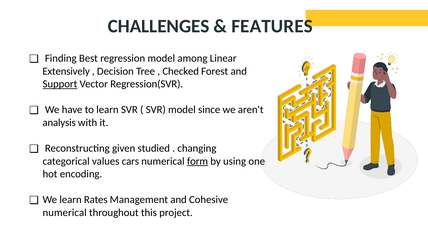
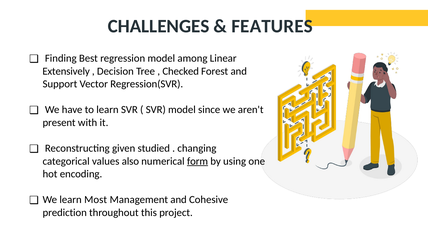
Support underline: present -> none
analysis: analysis -> present
cars: cars -> also
Rates: Rates -> Most
numerical at (65, 212): numerical -> prediction
